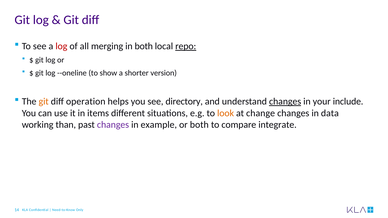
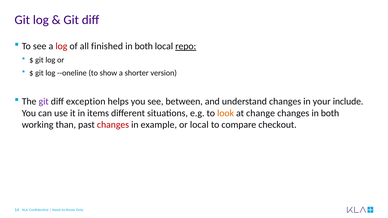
merging: merging -> finished
git at (44, 102) colour: orange -> purple
operation: operation -> exception
directory: directory -> between
changes at (285, 102) underline: present -> none
changes in data: data -> both
changes at (113, 125) colour: purple -> red
or both: both -> local
integrate: integrate -> checkout
